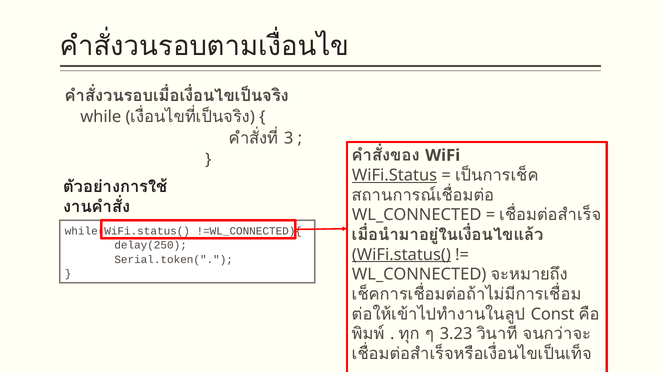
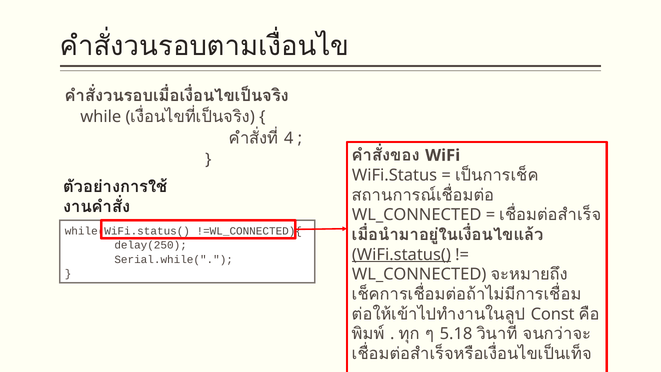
3: 3 -> 4
WiFi.Status underline: present -> none
Serial.token(: Serial.token( -> Serial.while(
3.23: 3.23 -> 5.18
